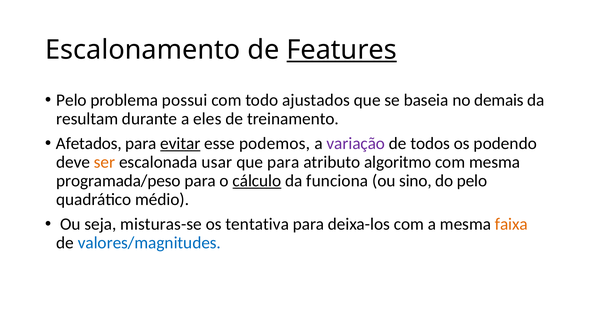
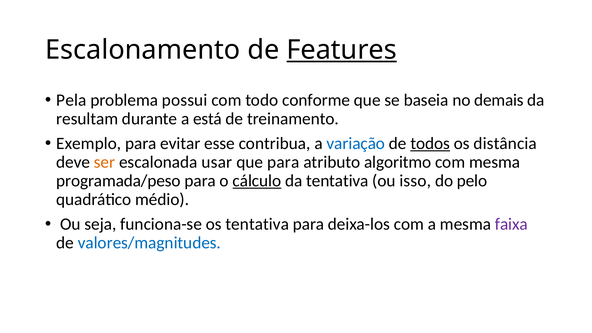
Pelo at (71, 100): Pelo -> Pela
ajustados: ajustados -> conforme
eles: eles -> está
Afetados: Afetados -> Exemplo
evitar underline: present -> none
podemos: podemos -> contribua
variação colour: purple -> blue
todos underline: none -> present
podendo: podendo -> distância
da funciona: funciona -> tentativa
sino: sino -> isso
misturas-se: misturas-se -> funciona-se
faixa colour: orange -> purple
